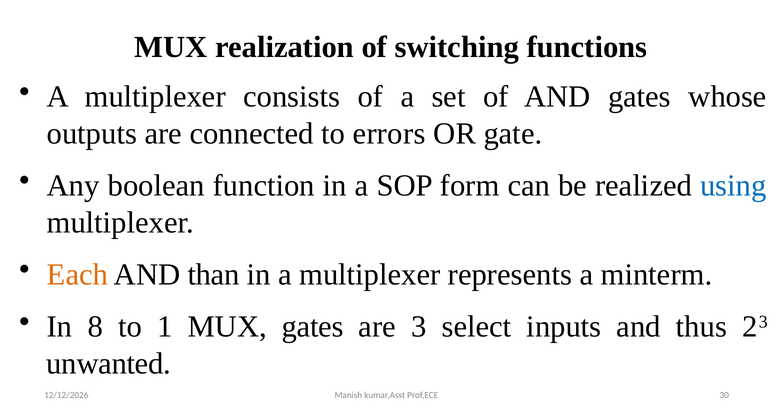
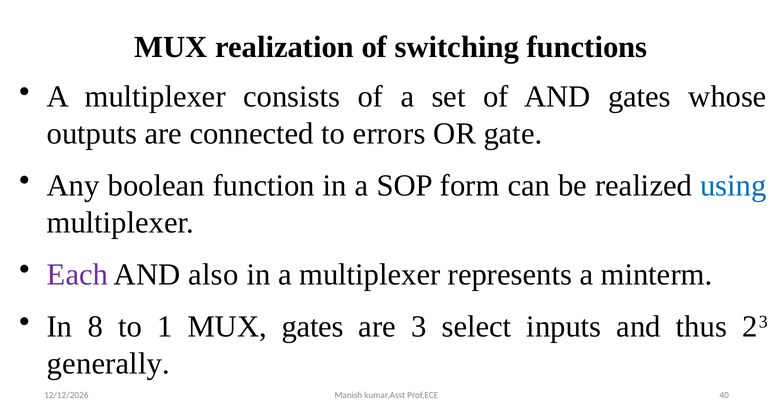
Each colour: orange -> purple
than: than -> also
unwanted: unwanted -> generally
30: 30 -> 40
